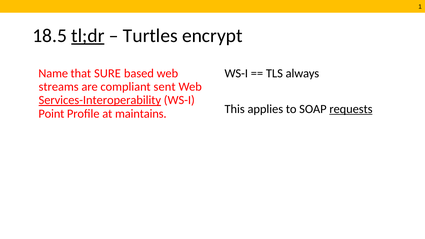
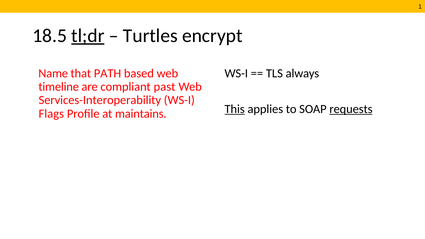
SURE: SURE -> PATH
streams: streams -> timeline
sent: sent -> past
Services-Interoperability underline: present -> none
This underline: none -> present
Point: Point -> Flags
